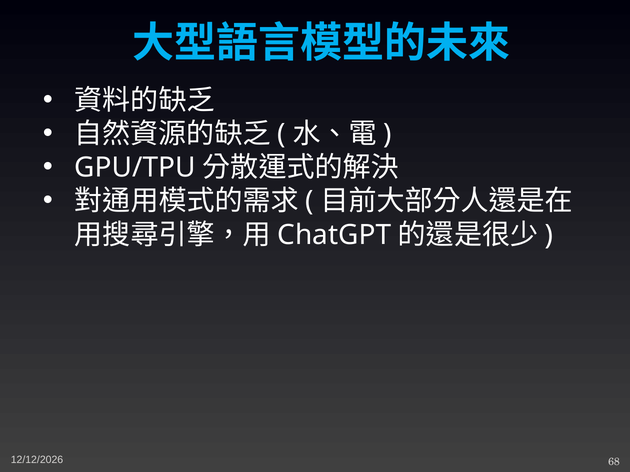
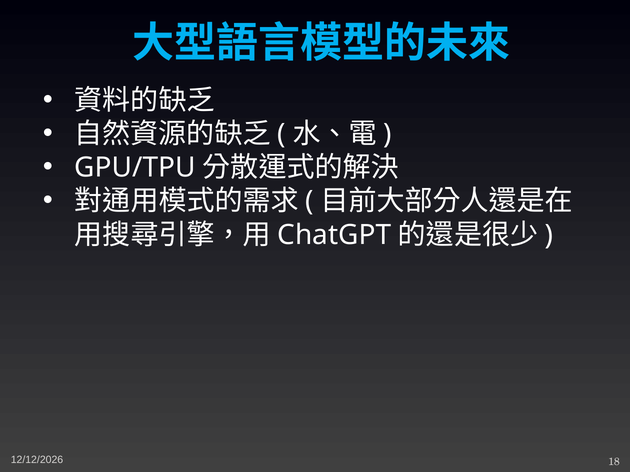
68: 68 -> 18
